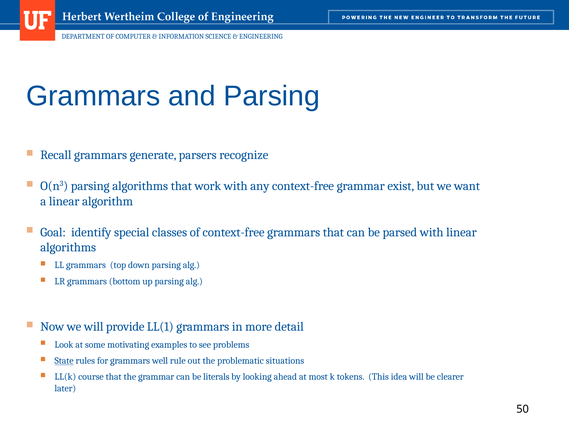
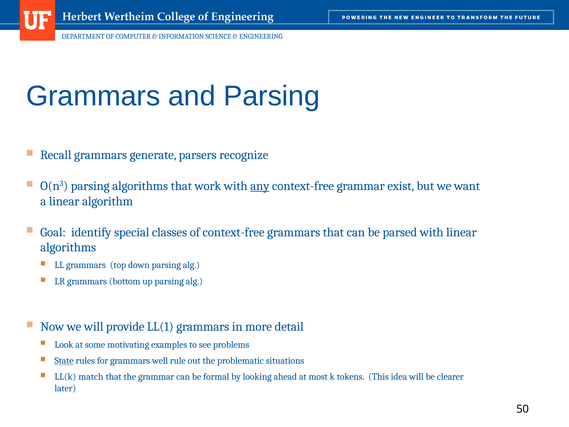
any underline: none -> present
course: course -> match
literals: literals -> formal
